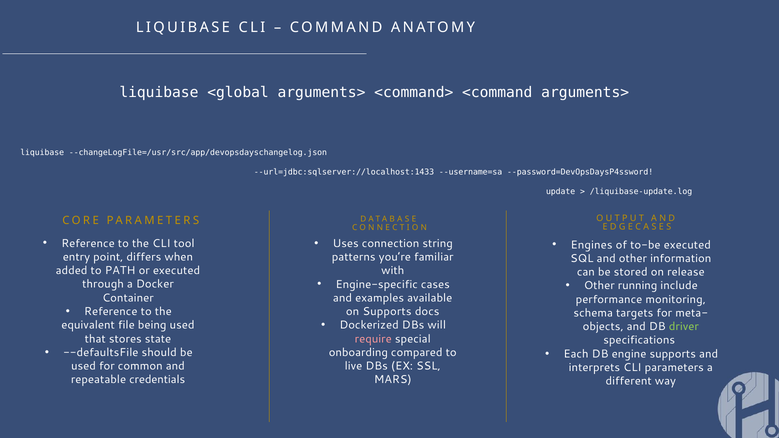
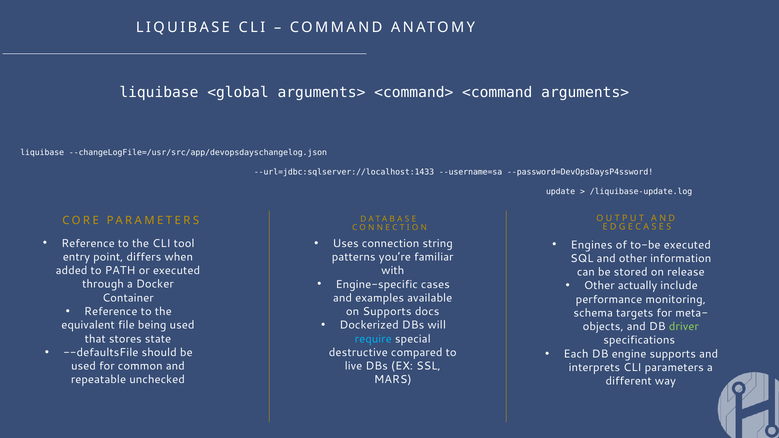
running: running -> actually
require colour: pink -> light blue
onboarding: onboarding -> destructive
credentials: credentials -> unchecked
